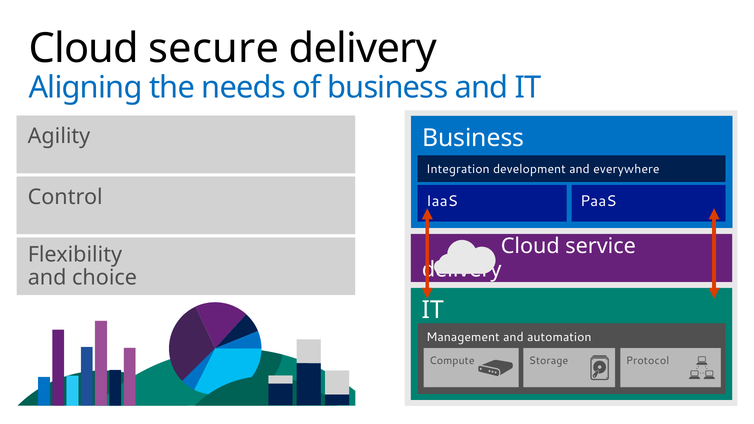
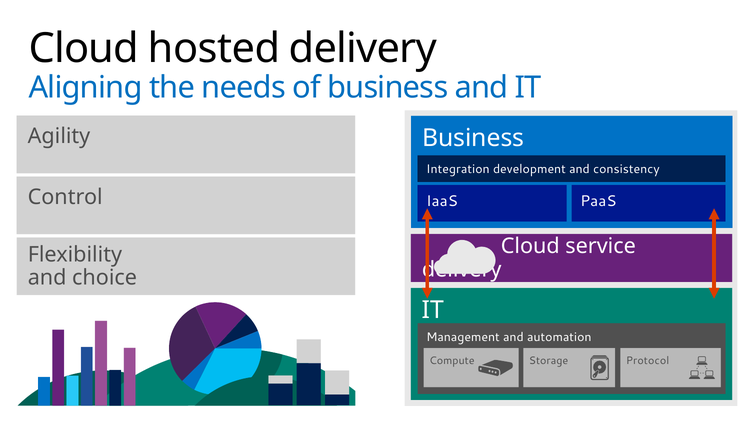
secure: secure -> hosted
everywhere: everywhere -> consistency
